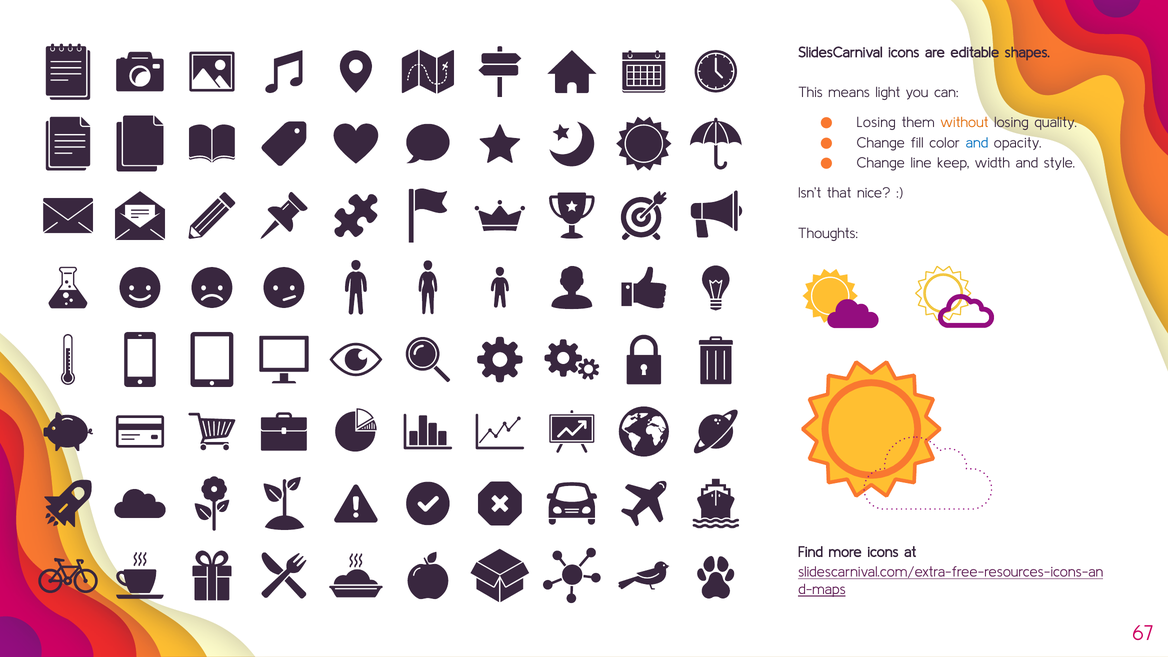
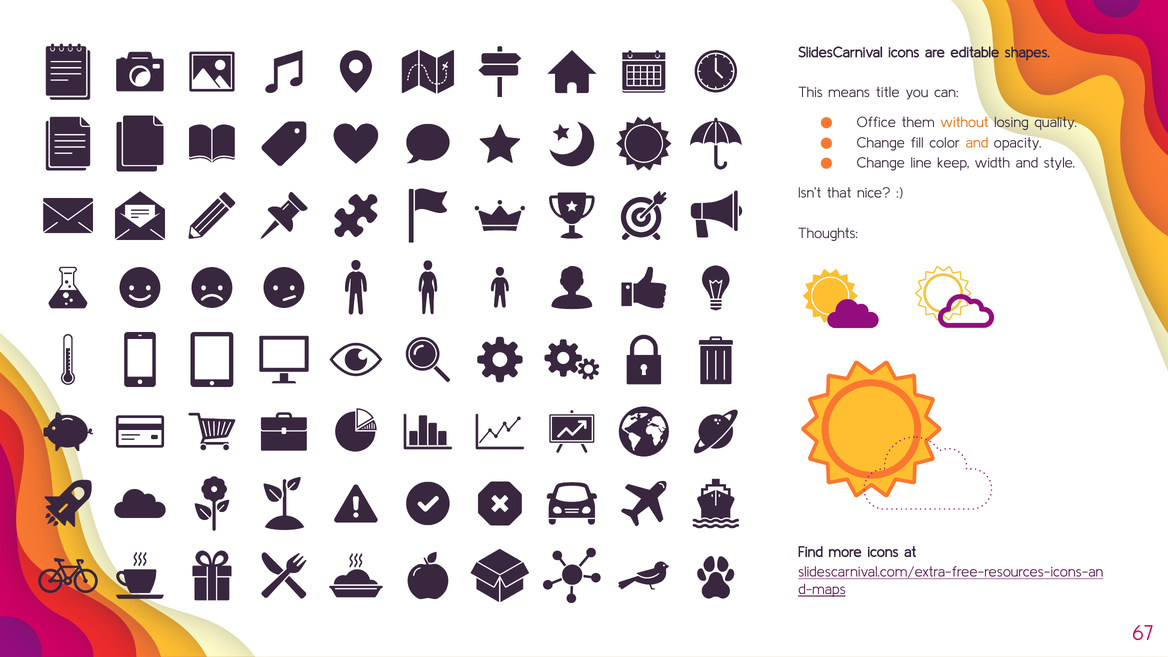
light: light -> title
Losing at (876, 123): Losing -> Office
and at (977, 143) colour: blue -> orange
